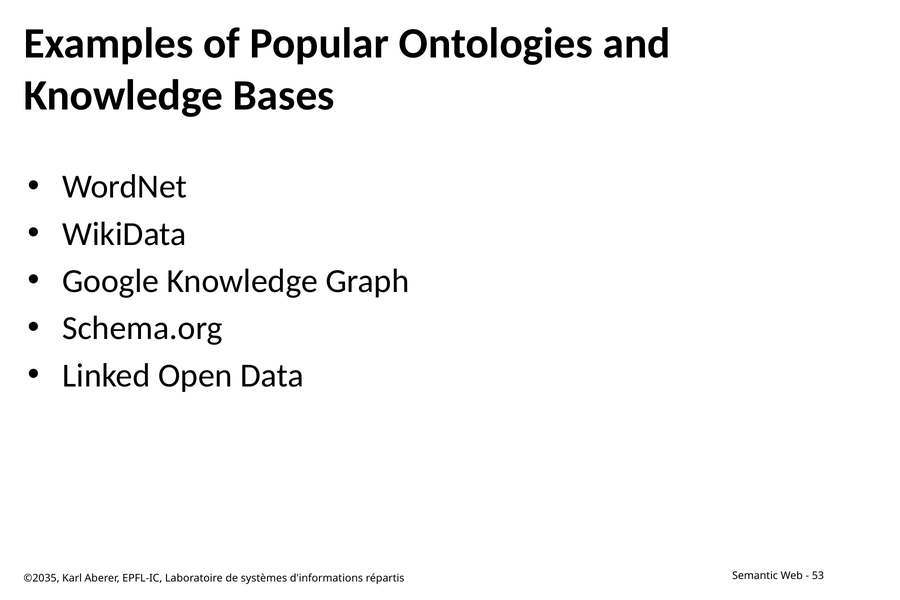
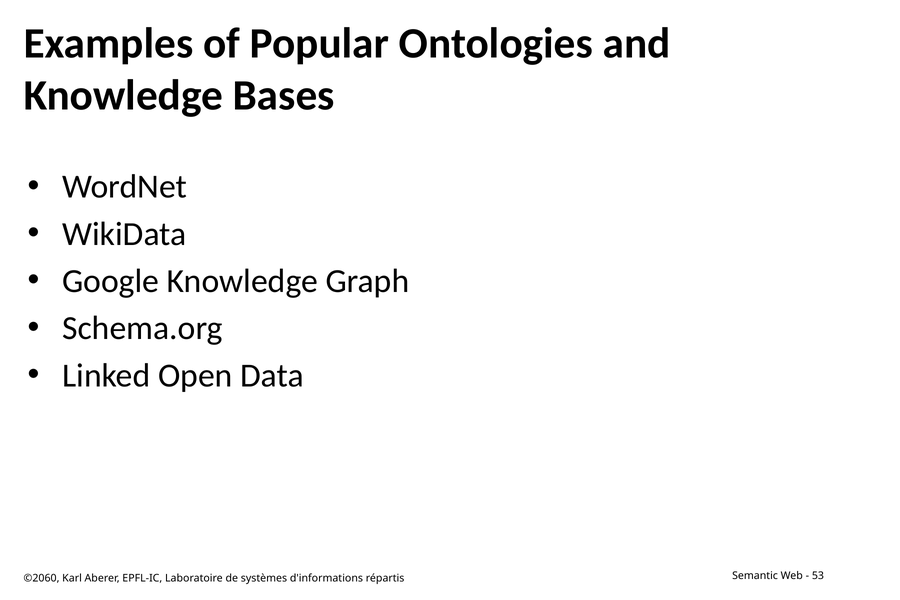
©2035: ©2035 -> ©2060
